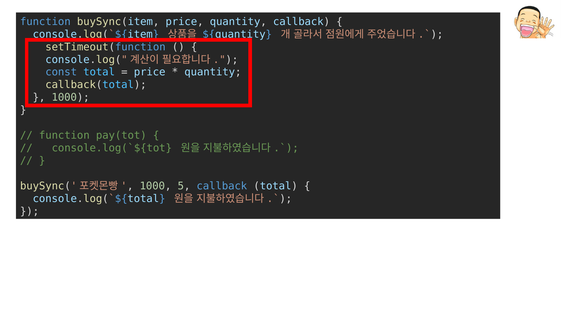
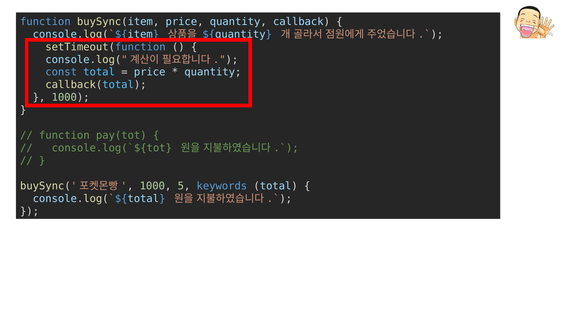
5 callback: callback -> keywords
